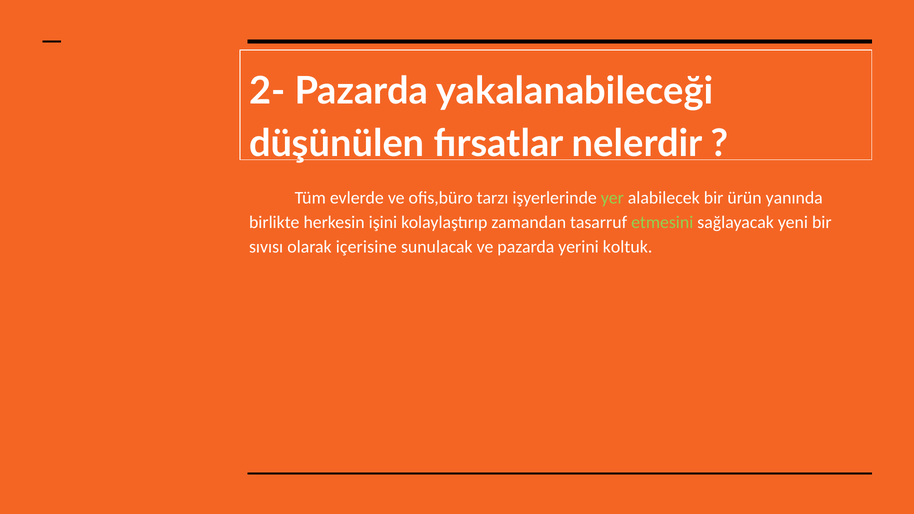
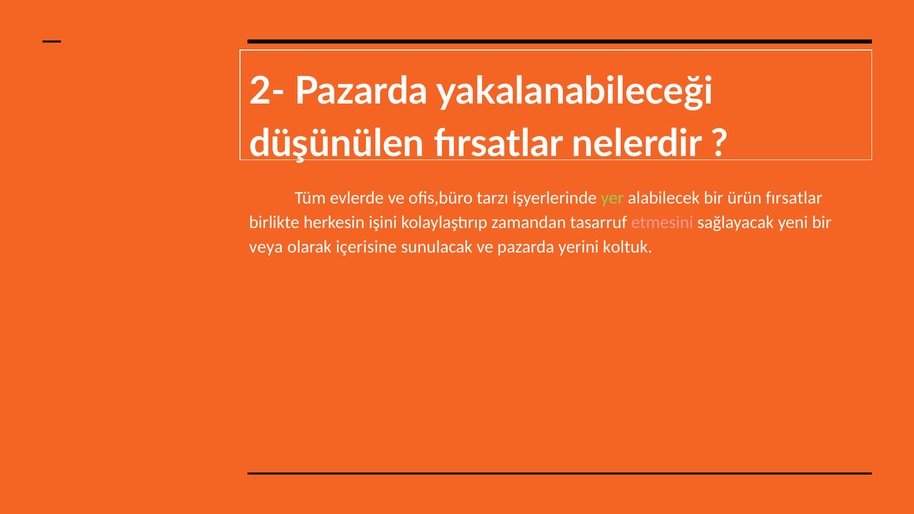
ürün yanında: yanında -> fırsatlar
etmesini colour: light green -> pink
sıvısı: sıvısı -> veya
